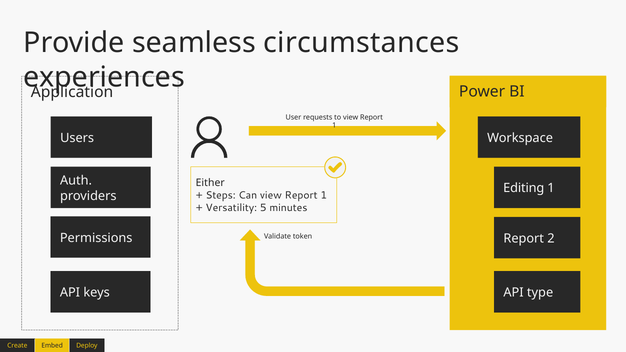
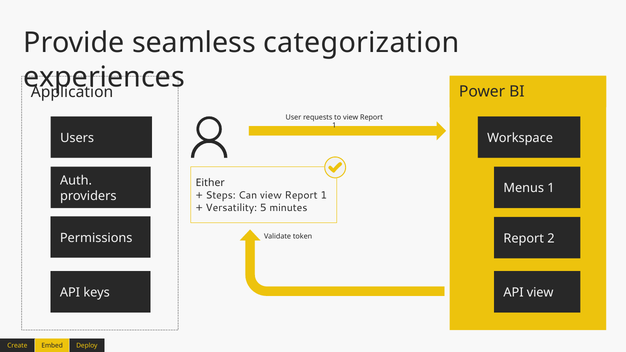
circumstances: circumstances -> categorization
Editing: Editing -> Menus
API type: type -> view
